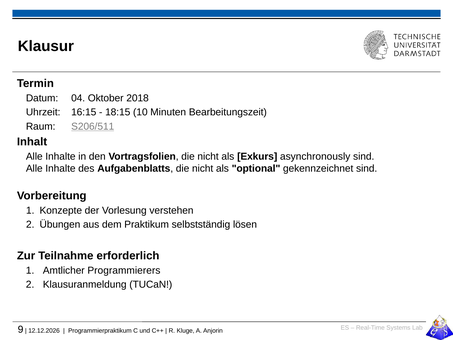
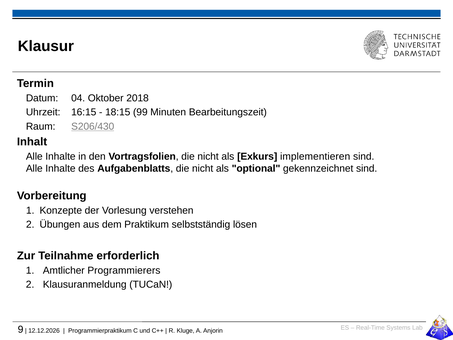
10: 10 -> 99
S206/511: S206/511 -> S206/430
asynchronously: asynchronously -> implementieren
